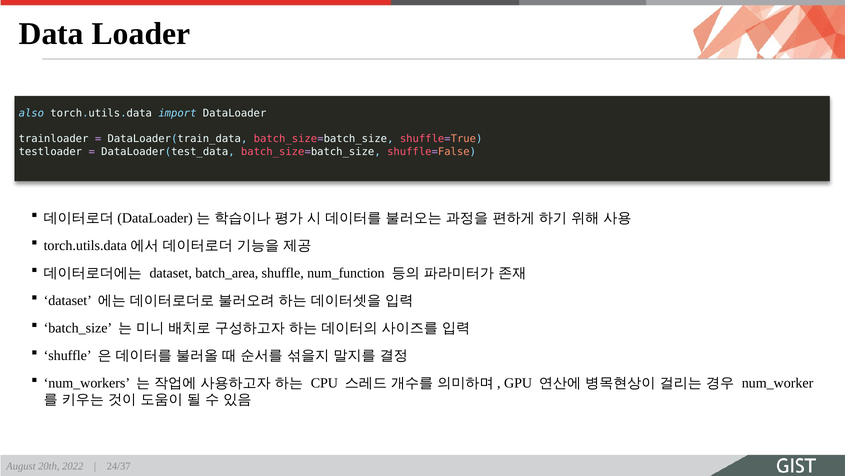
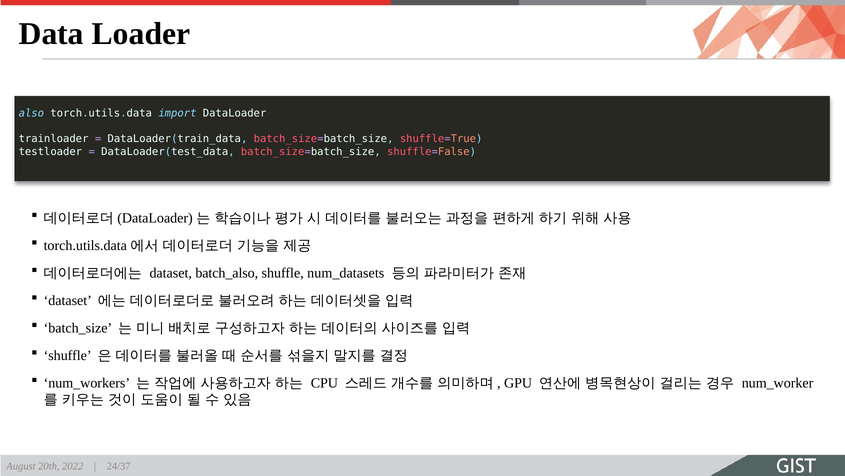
batch_area: batch_area -> batch_also
num_function: num_function -> num_datasets
